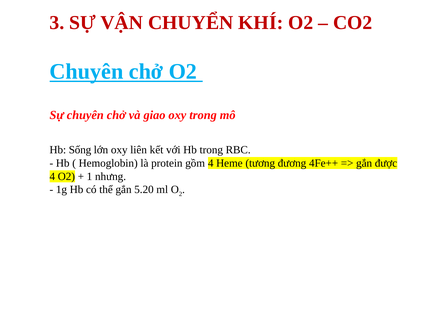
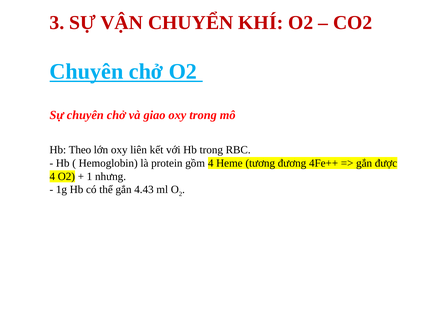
Sống: Sống -> Theo
5.20: 5.20 -> 4.43
